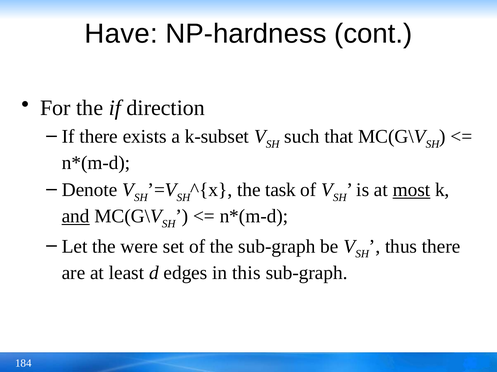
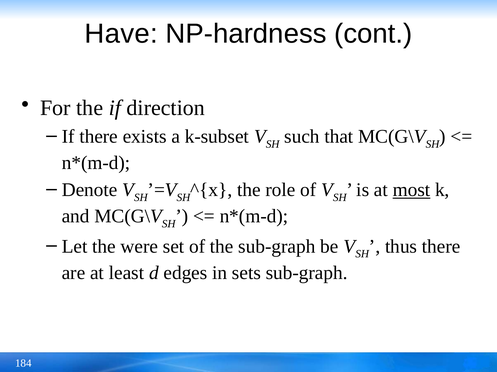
task: task -> role
and underline: present -> none
this: this -> sets
